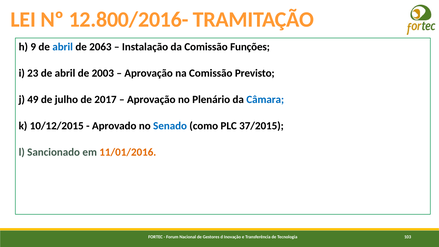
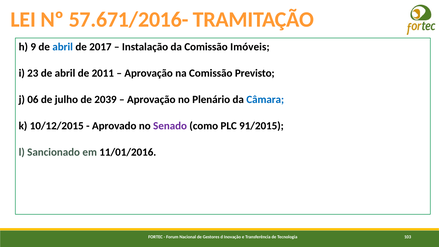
12.800/2016-: 12.800/2016- -> 57.671/2016-
2063: 2063 -> 2017
Funções: Funções -> Imóveis
2003: 2003 -> 2011
49: 49 -> 06
2017: 2017 -> 2039
Senado colour: blue -> purple
37/2015: 37/2015 -> 91/2015
11/01/2016 colour: orange -> black
